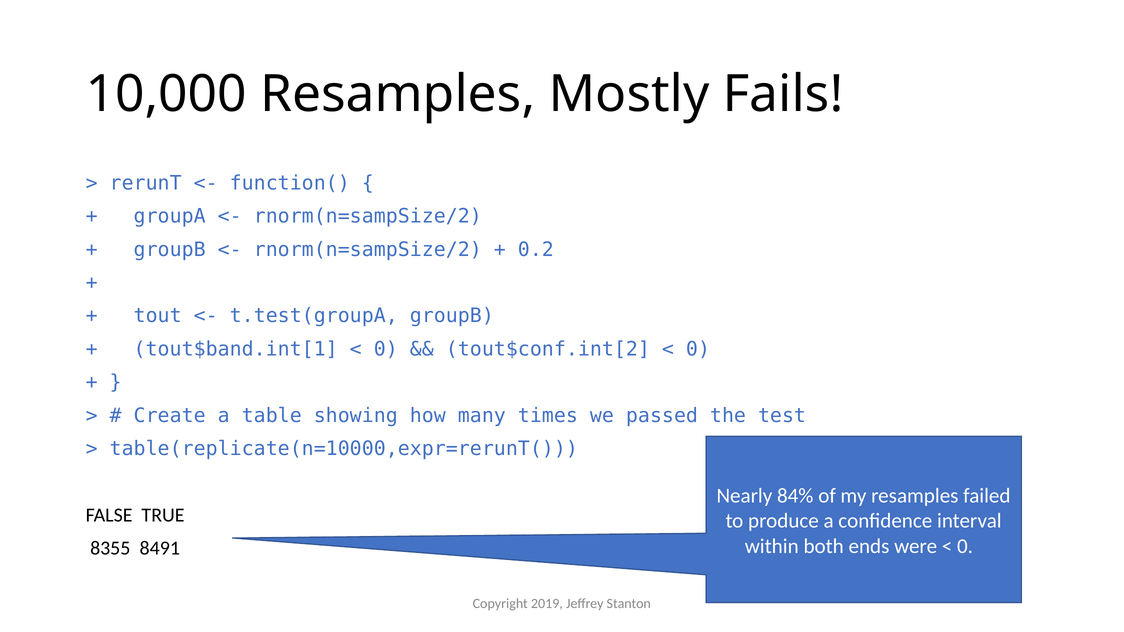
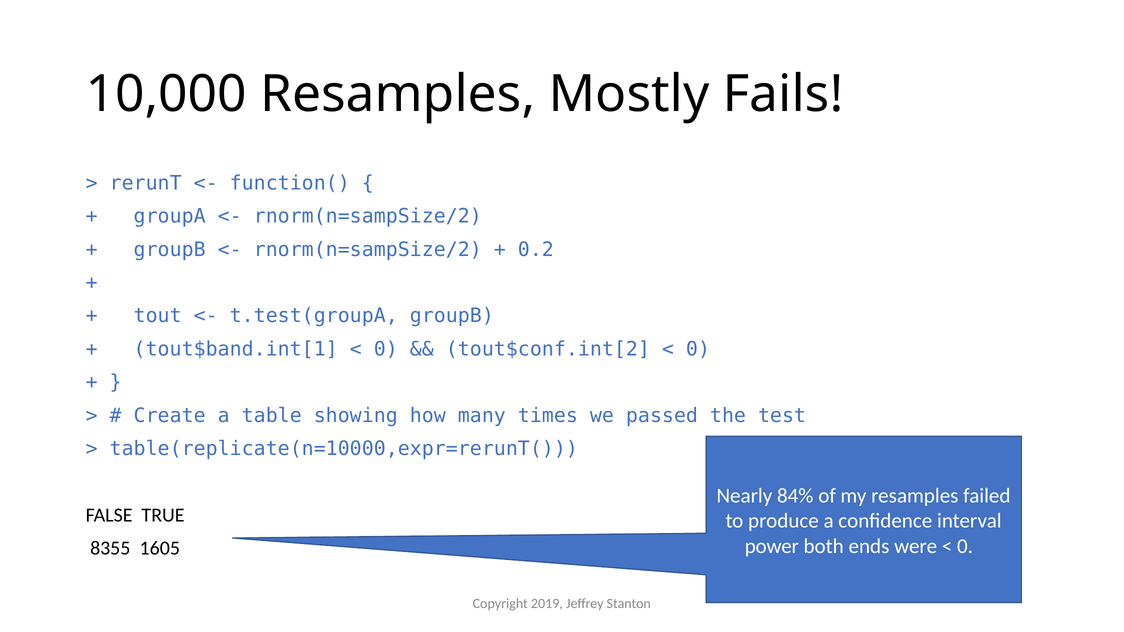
within: within -> power
8491: 8491 -> 1605
